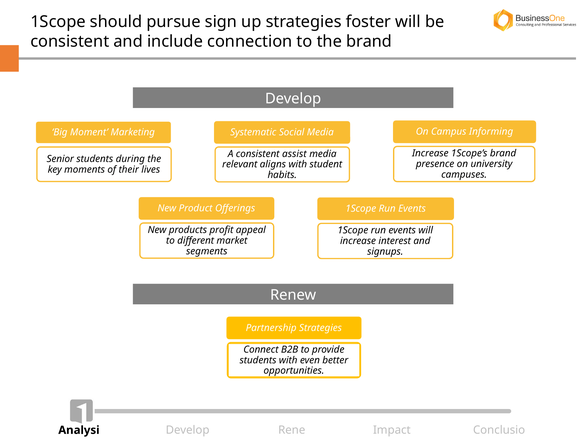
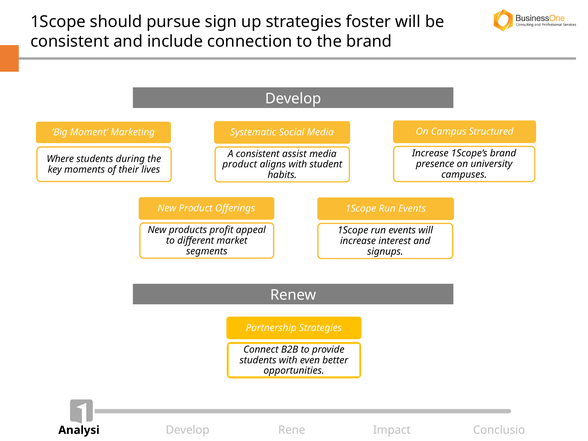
Informing: Informing -> Structured
Senior: Senior -> Where
relevant at (240, 164): relevant -> product
